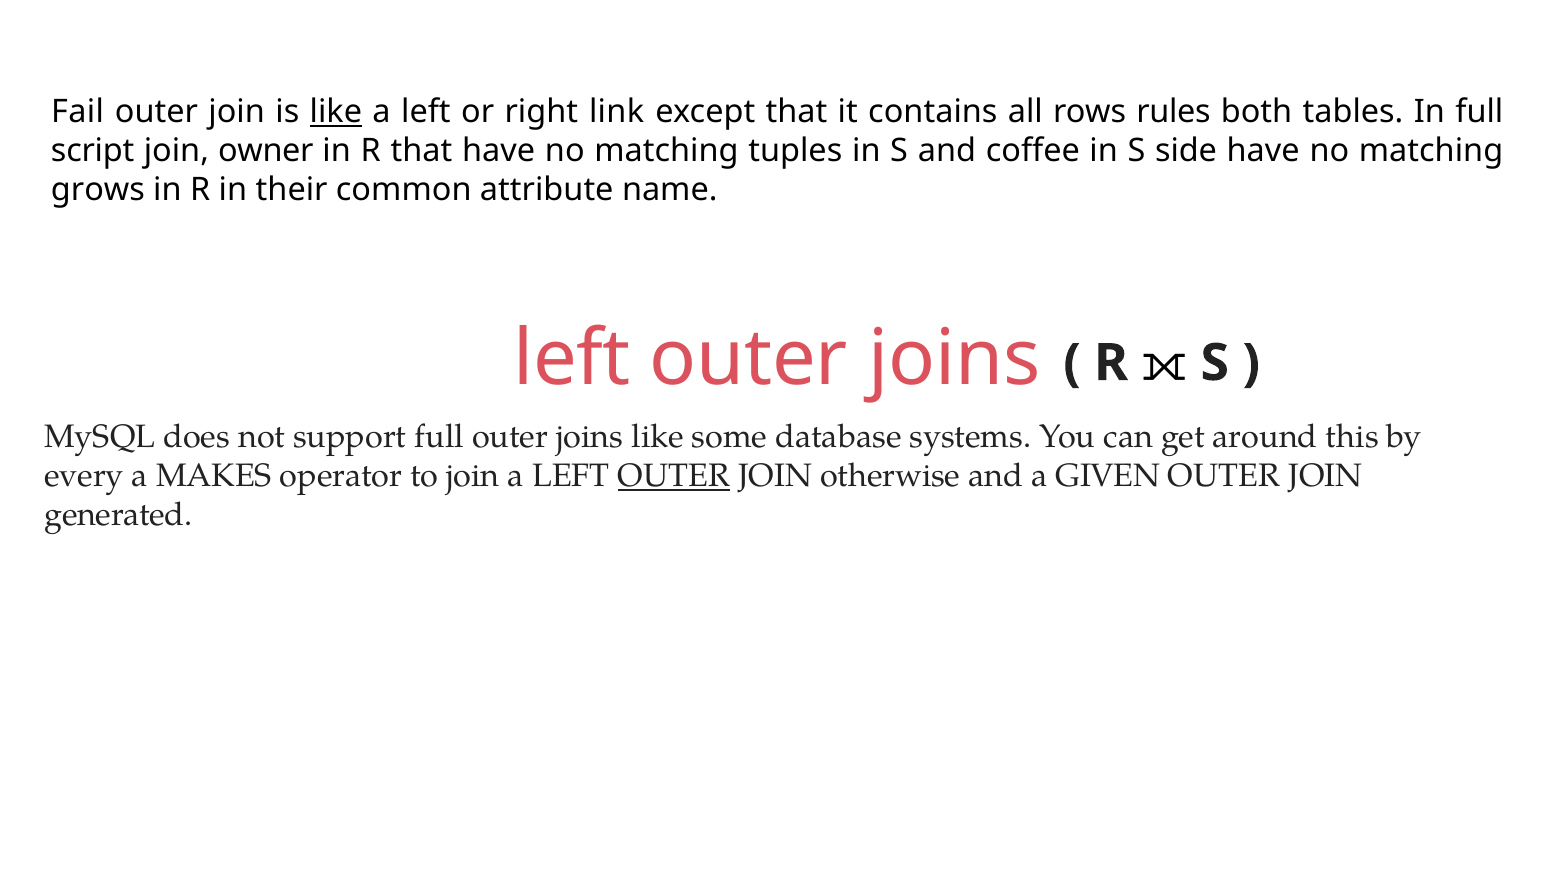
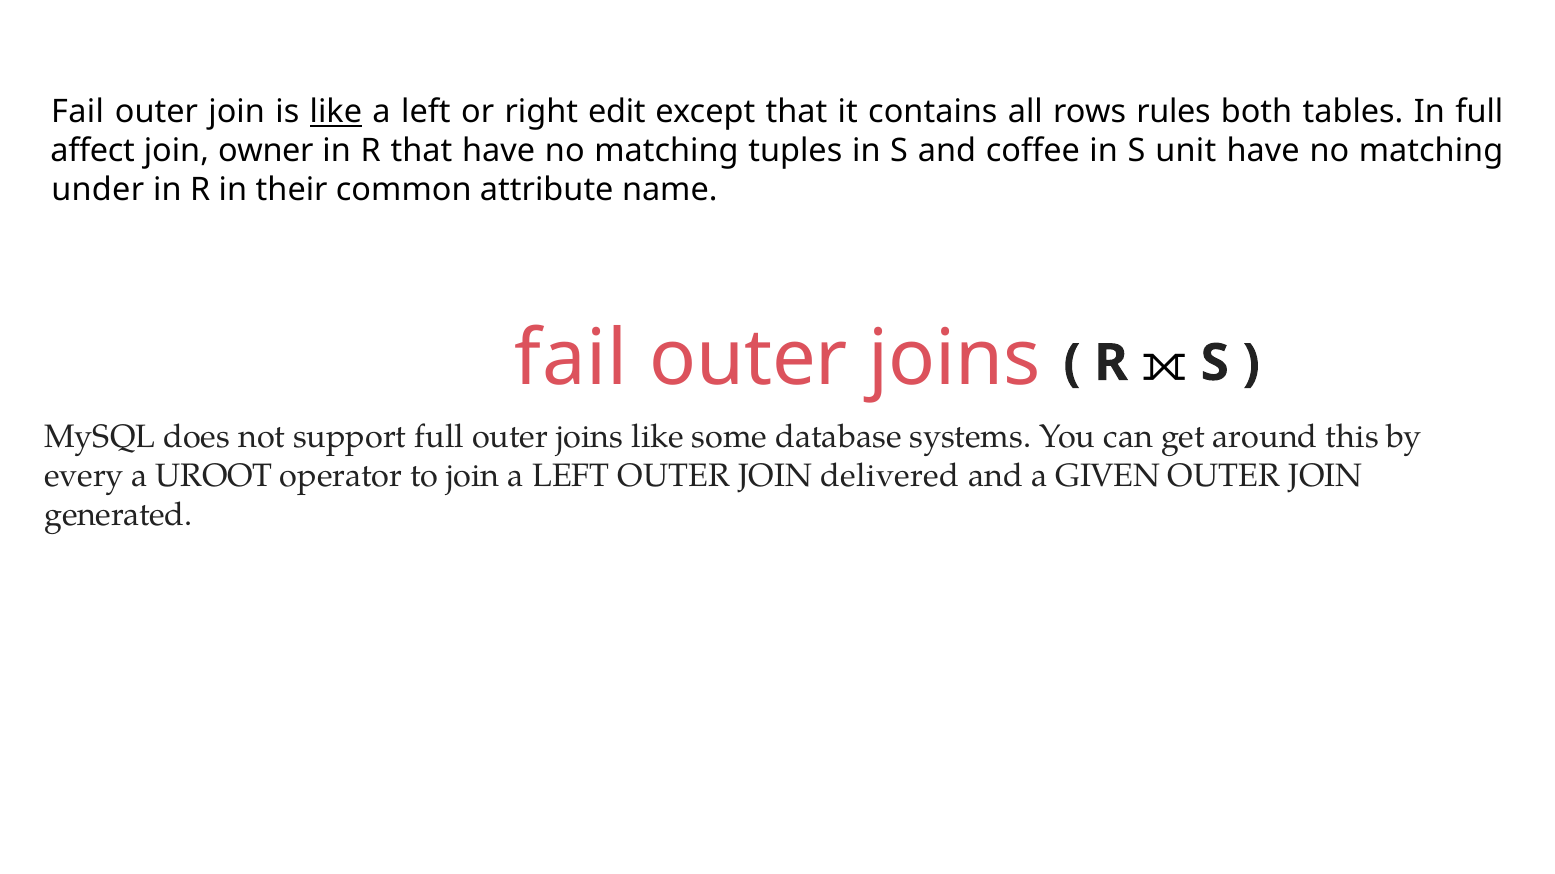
link: link -> edit
script: script -> affect
side: side -> unit
grows: grows -> under
left at (572, 359): left -> fail
MAKES: MAKES -> UROOT
OUTER at (674, 476) underline: present -> none
otherwise: otherwise -> delivered
